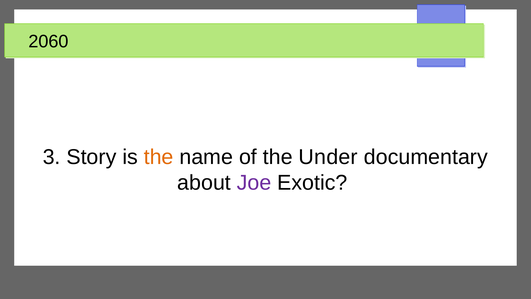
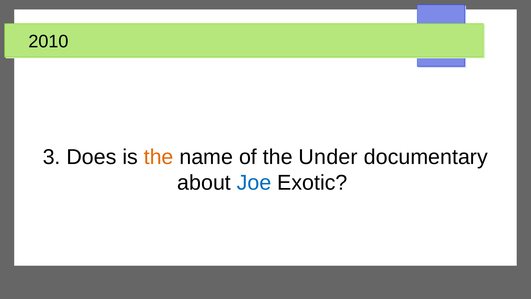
2060: 2060 -> 2010
Story: Story -> Does
Joe colour: purple -> blue
